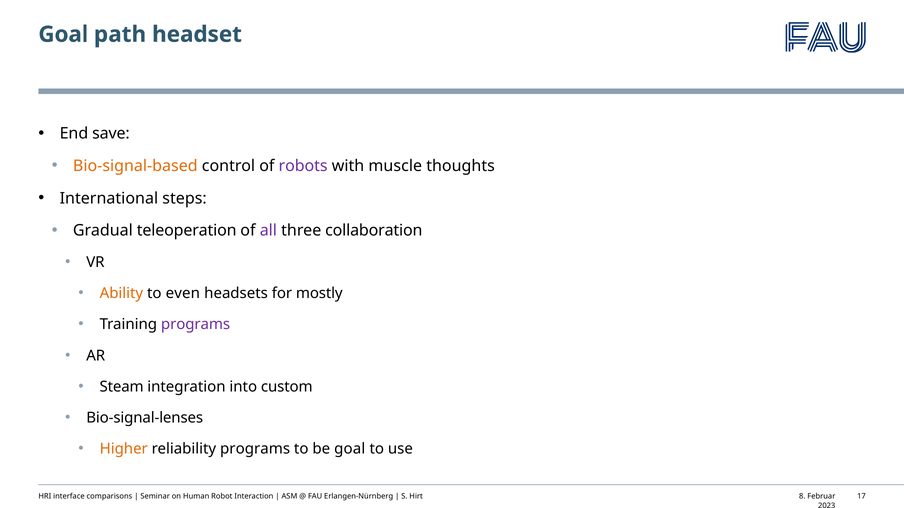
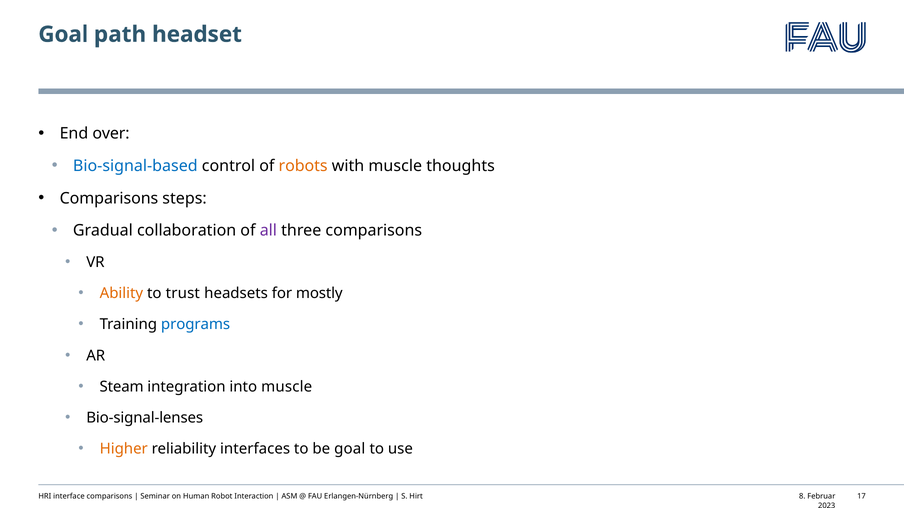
save: save -> over
Bio-signal-based colour: orange -> blue
robots colour: purple -> orange
International at (109, 198): International -> Comparisons
teleoperation: teleoperation -> collaboration
three collaboration: collaboration -> comparisons
even: even -> trust
programs at (196, 325) colour: purple -> blue
into custom: custom -> muscle
reliability programs: programs -> interfaces
